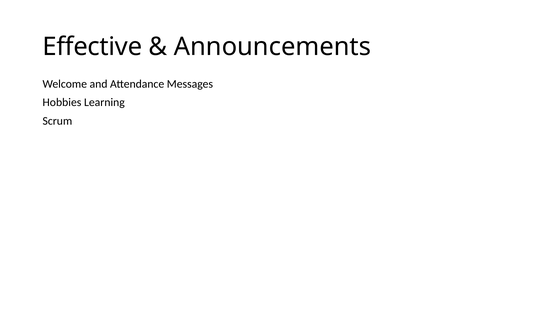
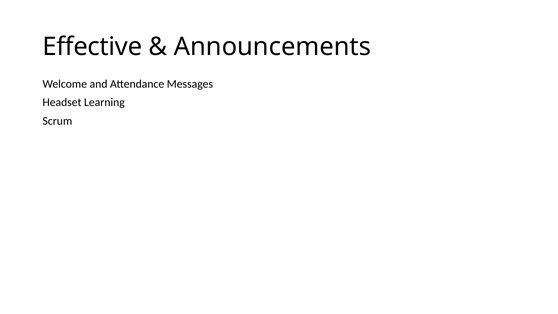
Hobbies: Hobbies -> Headset
